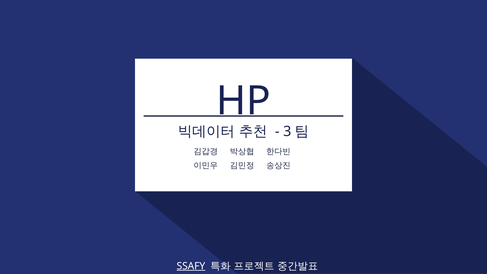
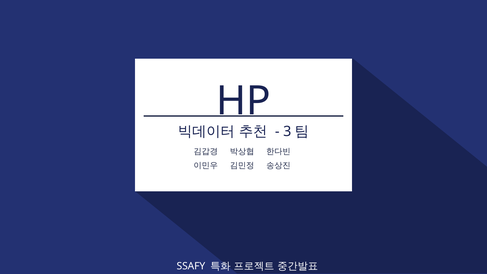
SSAFY underline: present -> none
